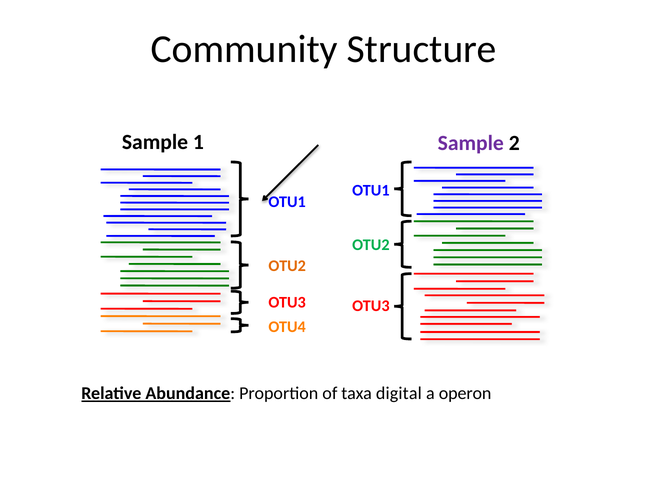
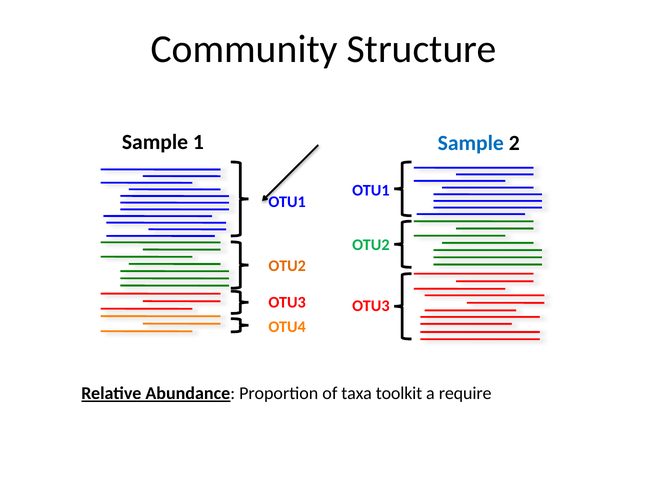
Sample at (471, 143) colour: purple -> blue
digital: digital -> toolkit
operon: operon -> require
